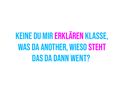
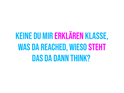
another: another -> reached
went: went -> think
